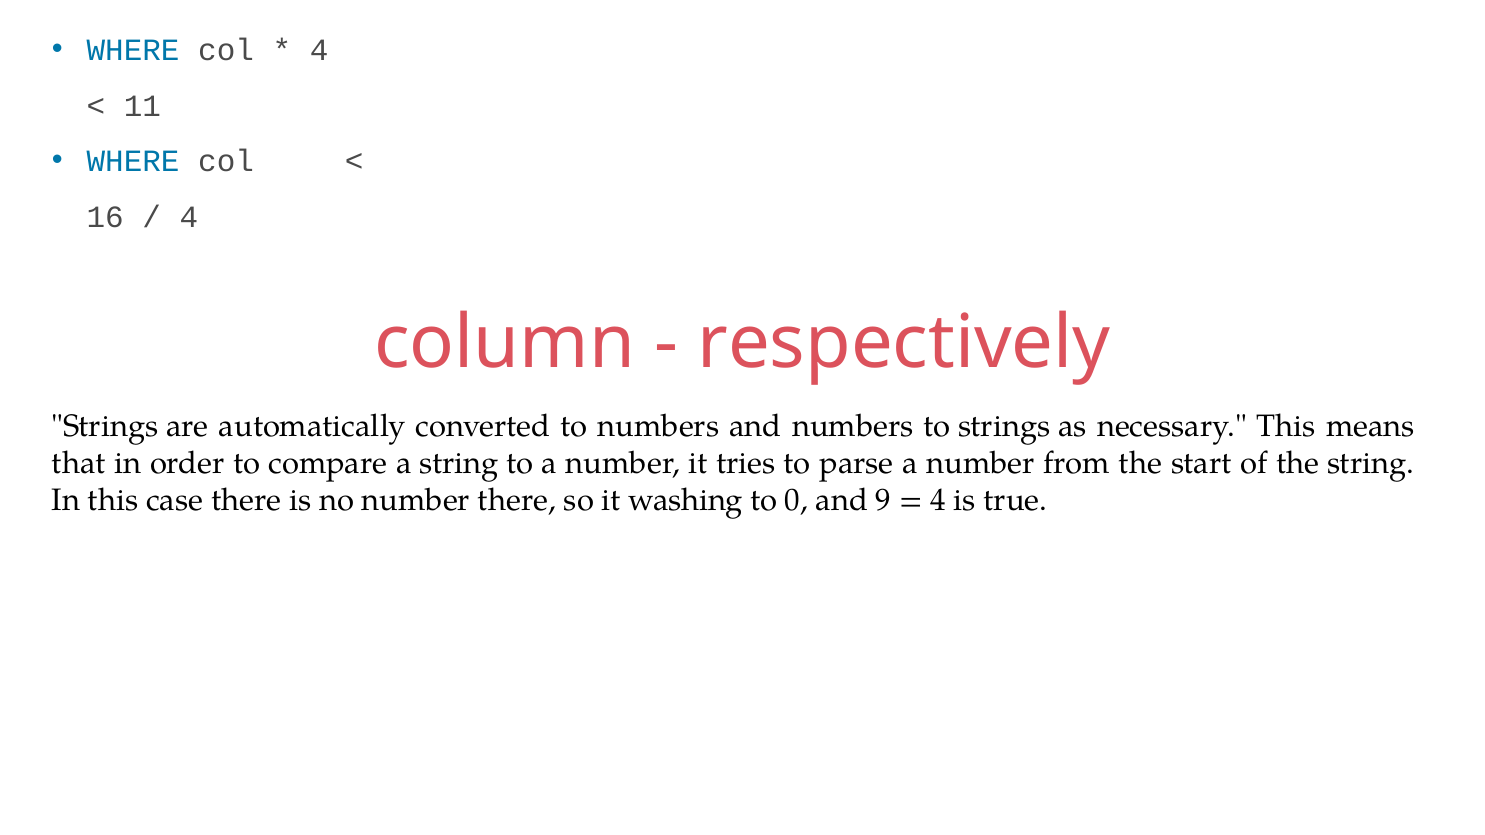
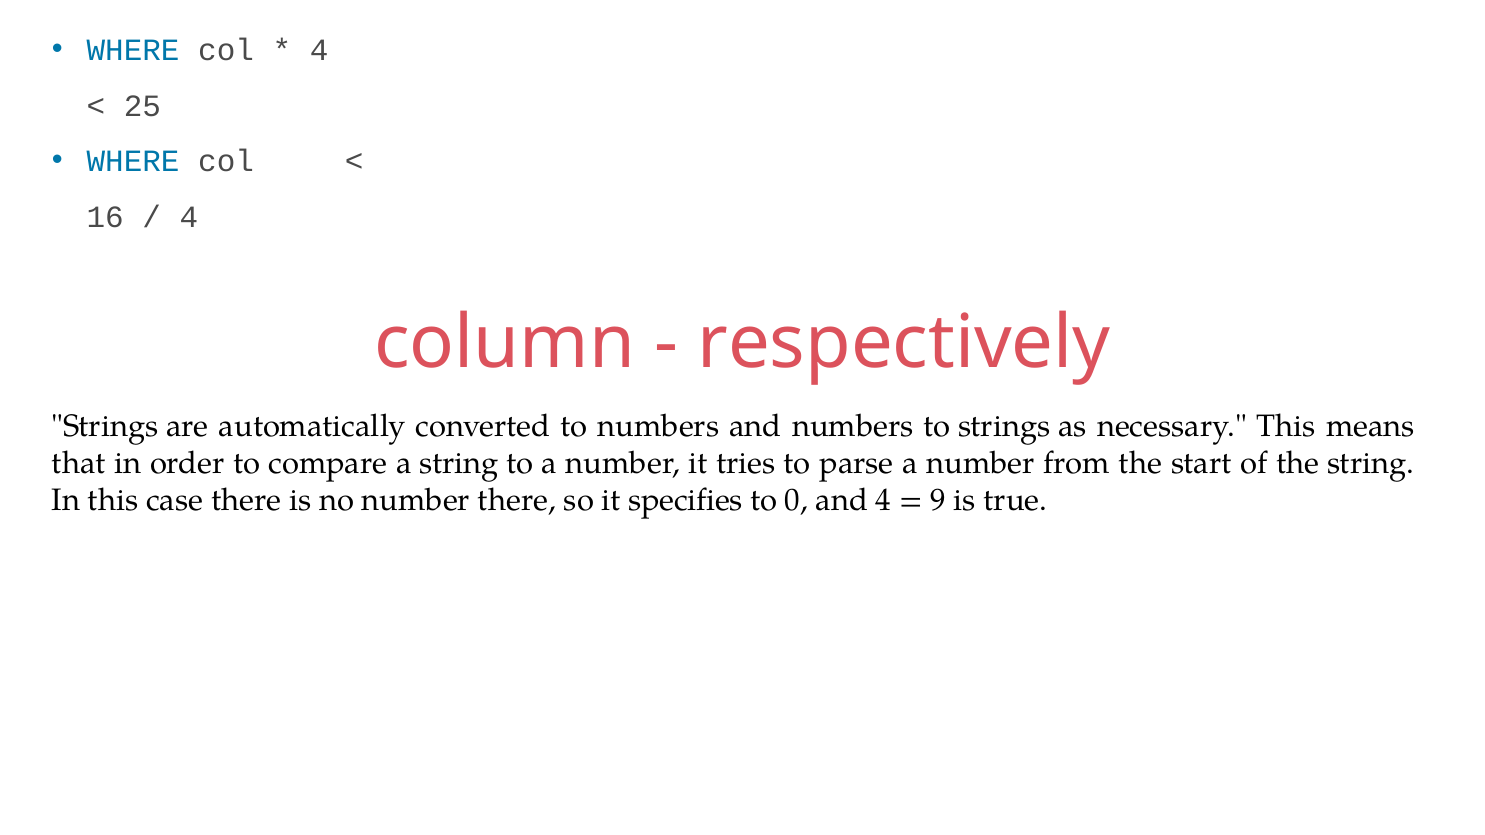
11: 11 -> 25
washing: washing -> specifies
and 9: 9 -> 4
4 at (938, 501): 4 -> 9
